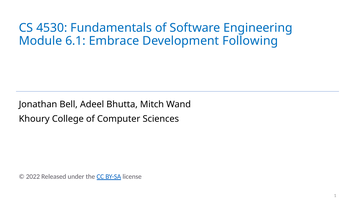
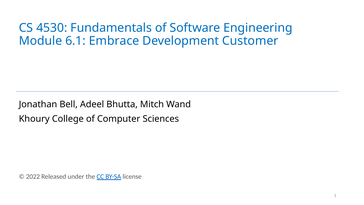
Following: Following -> Customer
